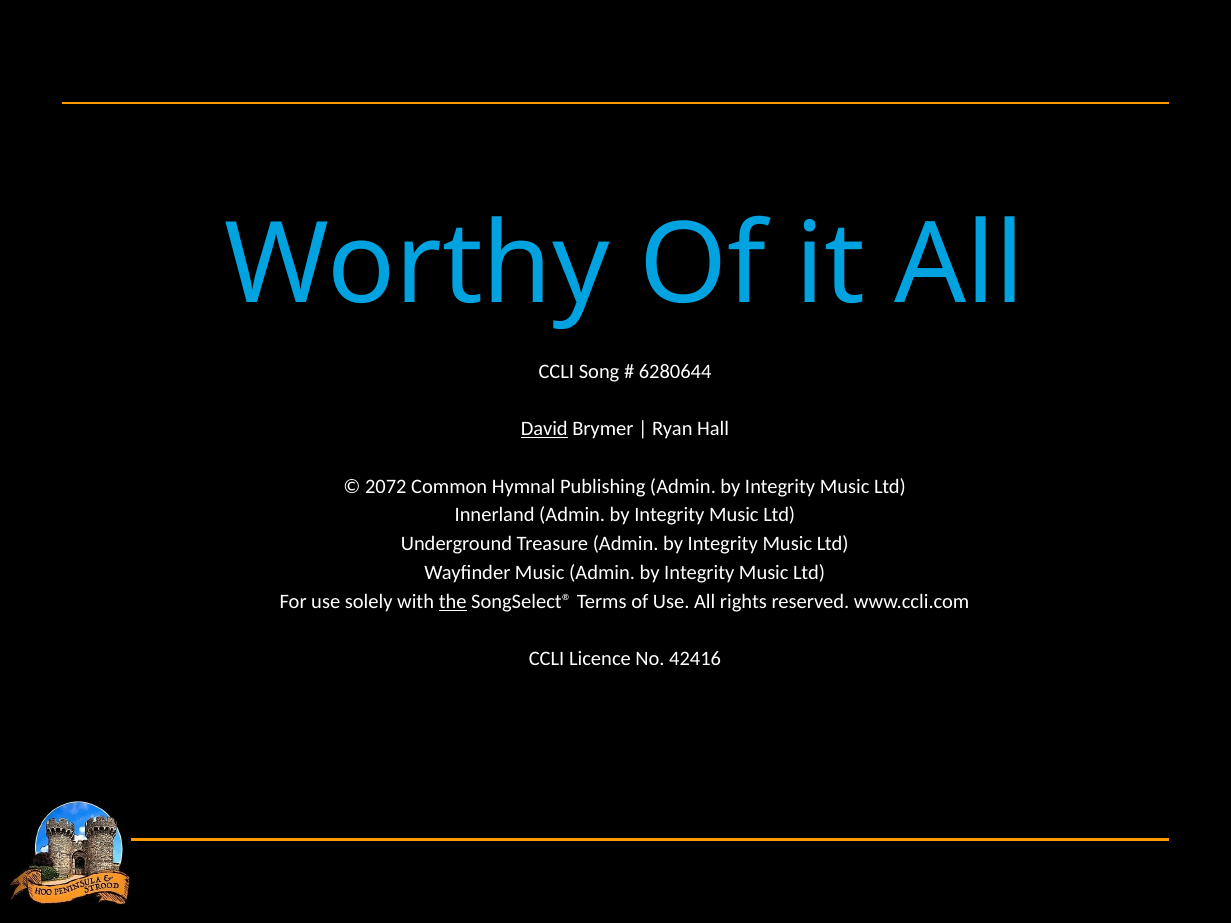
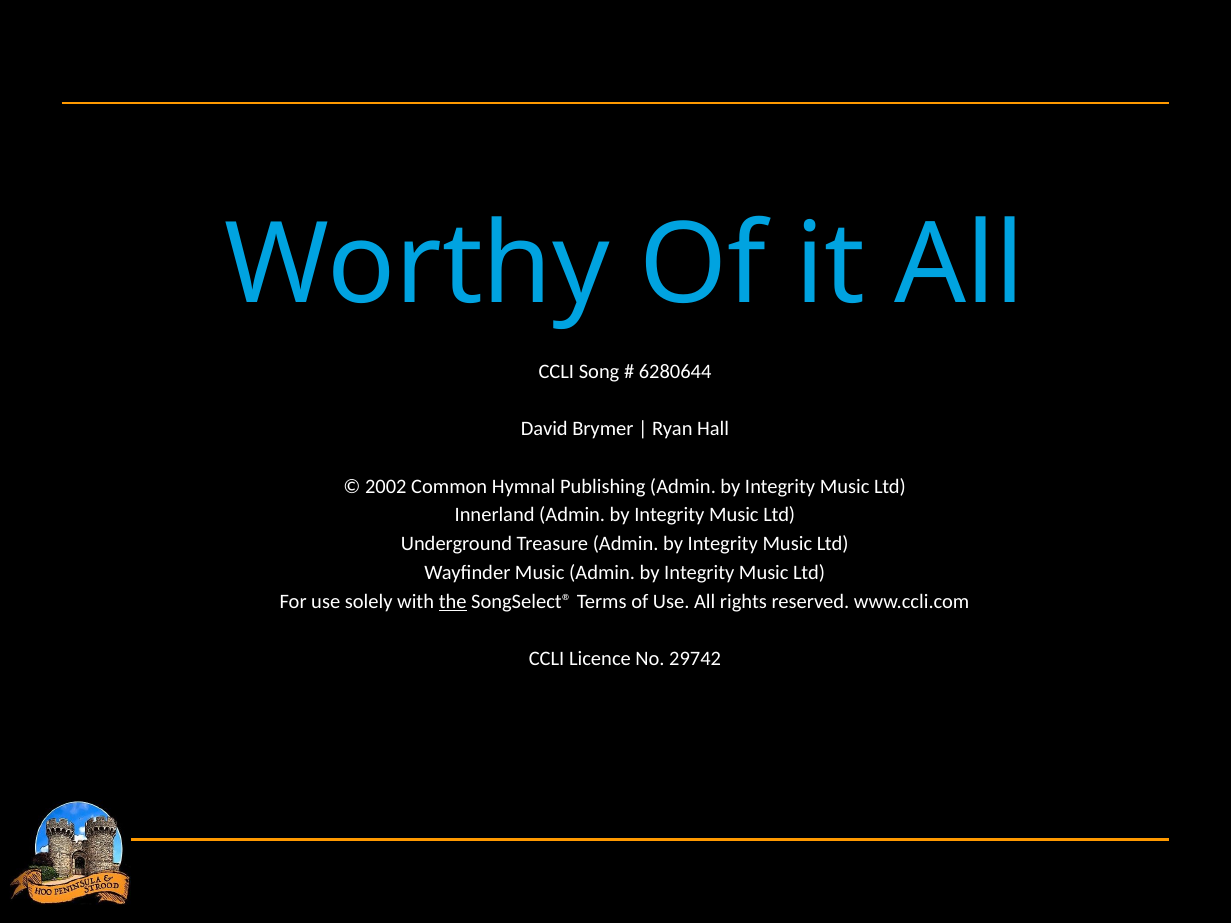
David underline: present -> none
2072: 2072 -> 2002
42416: 42416 -> 29742
